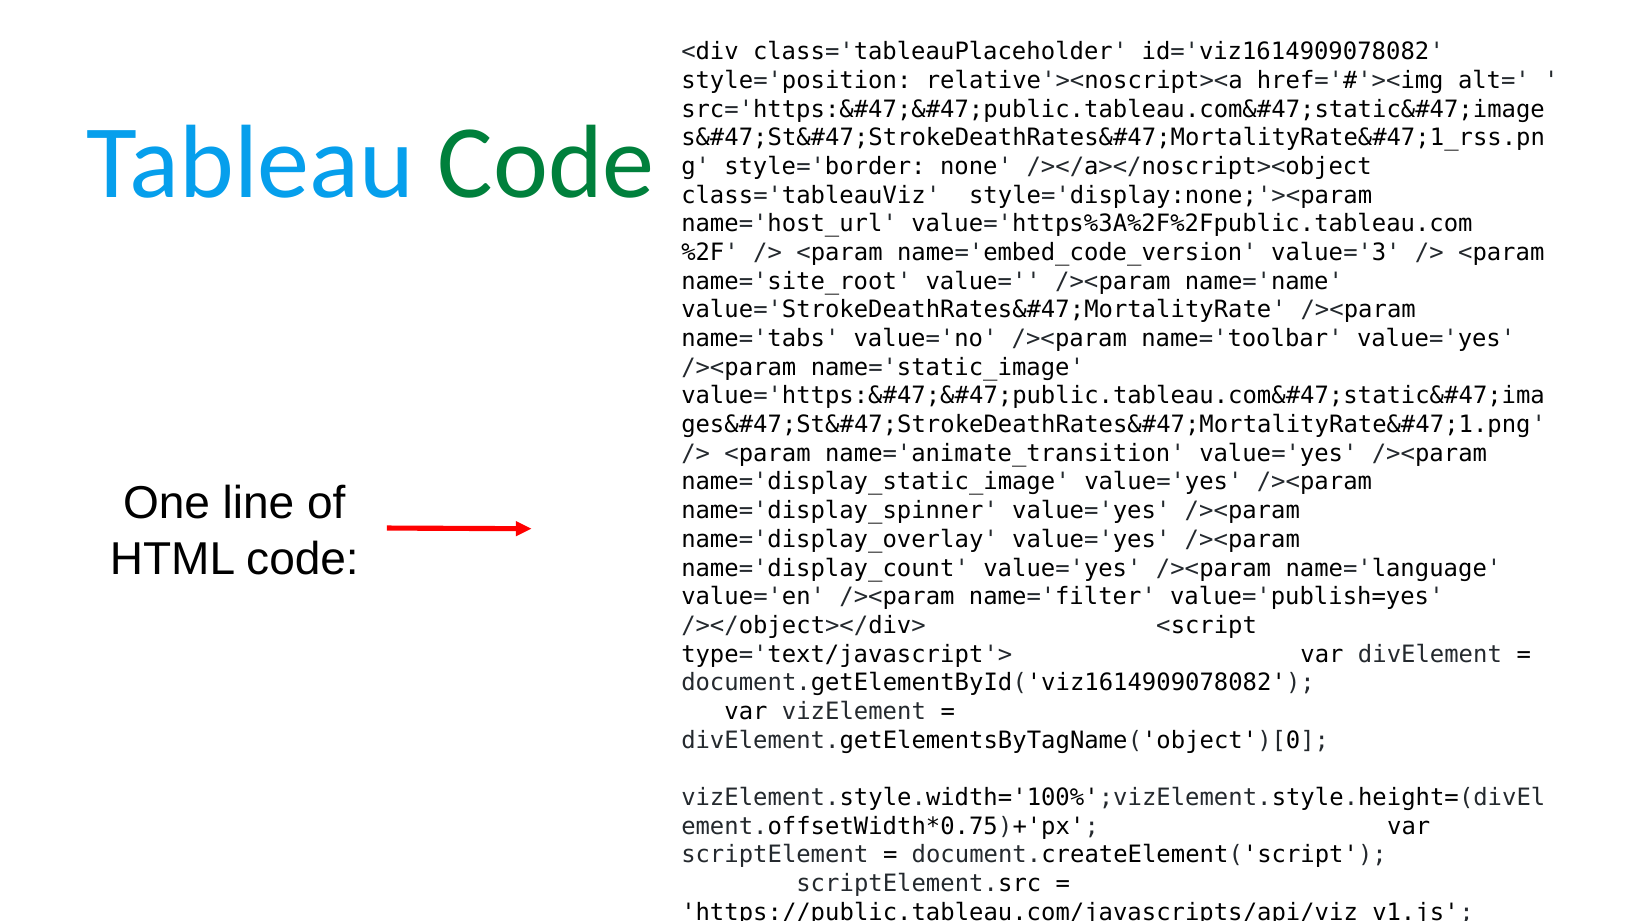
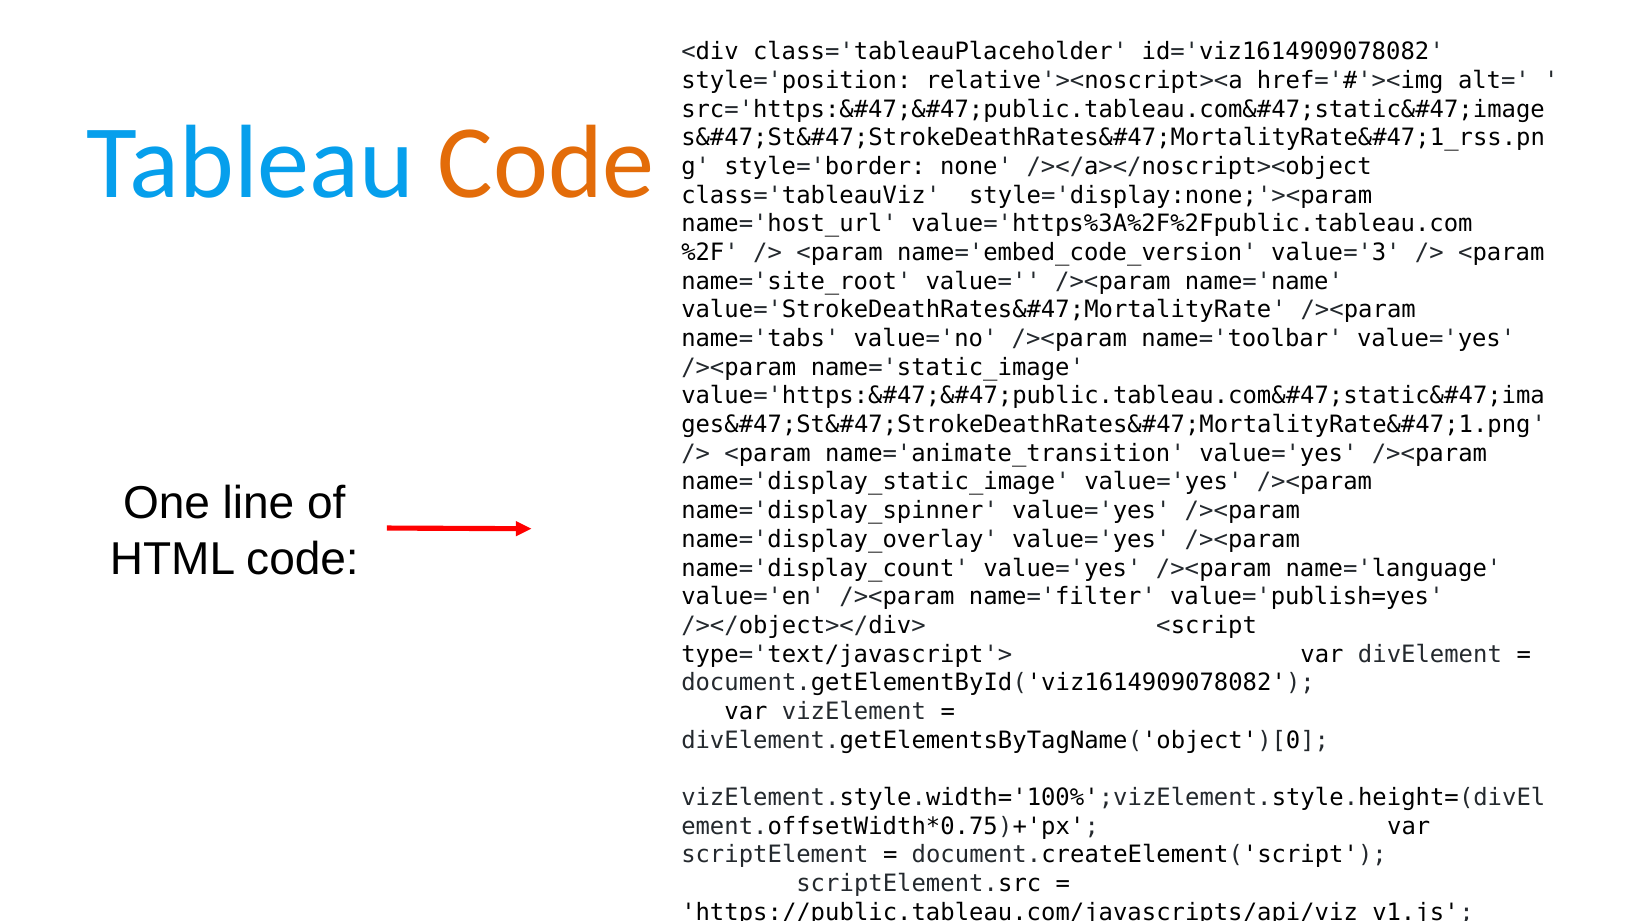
Code at (546, 164) colour: green -> orange
